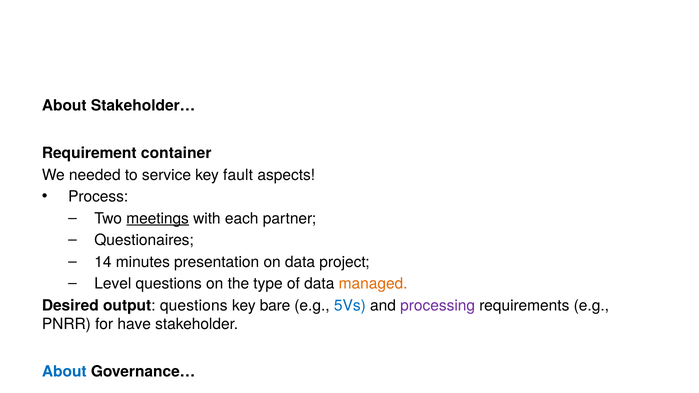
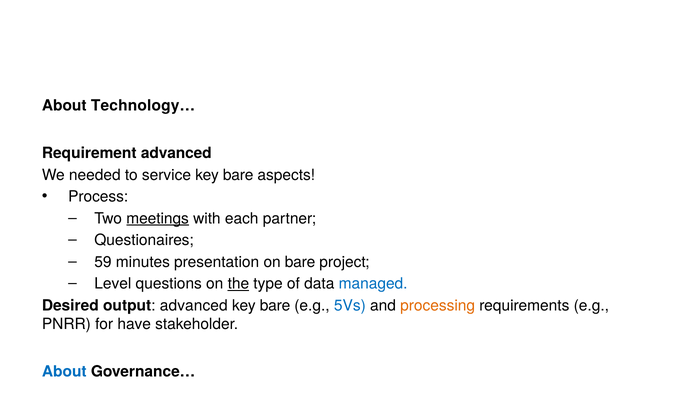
Stakeholder…: Stakeholder… -> Technology…
Requirement container: container -> advanced
fault at (238, 175): fault -> bare
14: 14 -> 59
on data: data -> bare
the underline: none -> present
managed colour: orange -> blue
output questions: questions -> advanced
processing colour: purple -> orange
